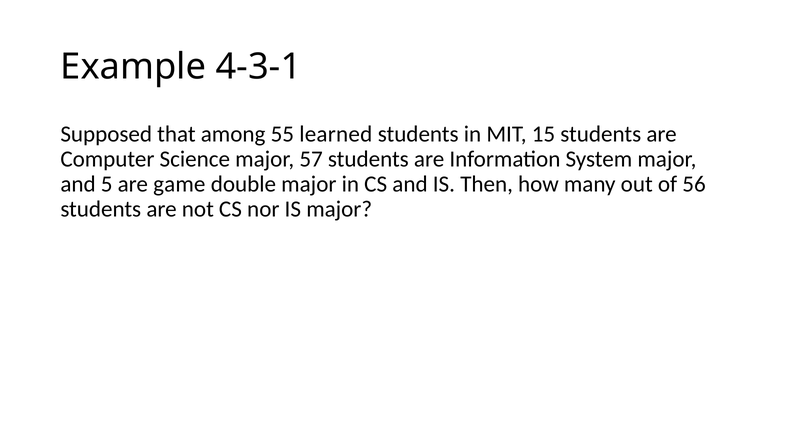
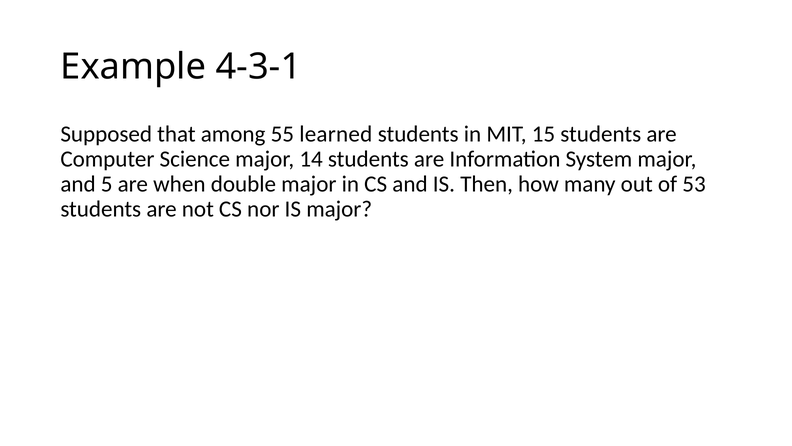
57: 57 -> 14
game: game -> when
56: 56 -> 53
